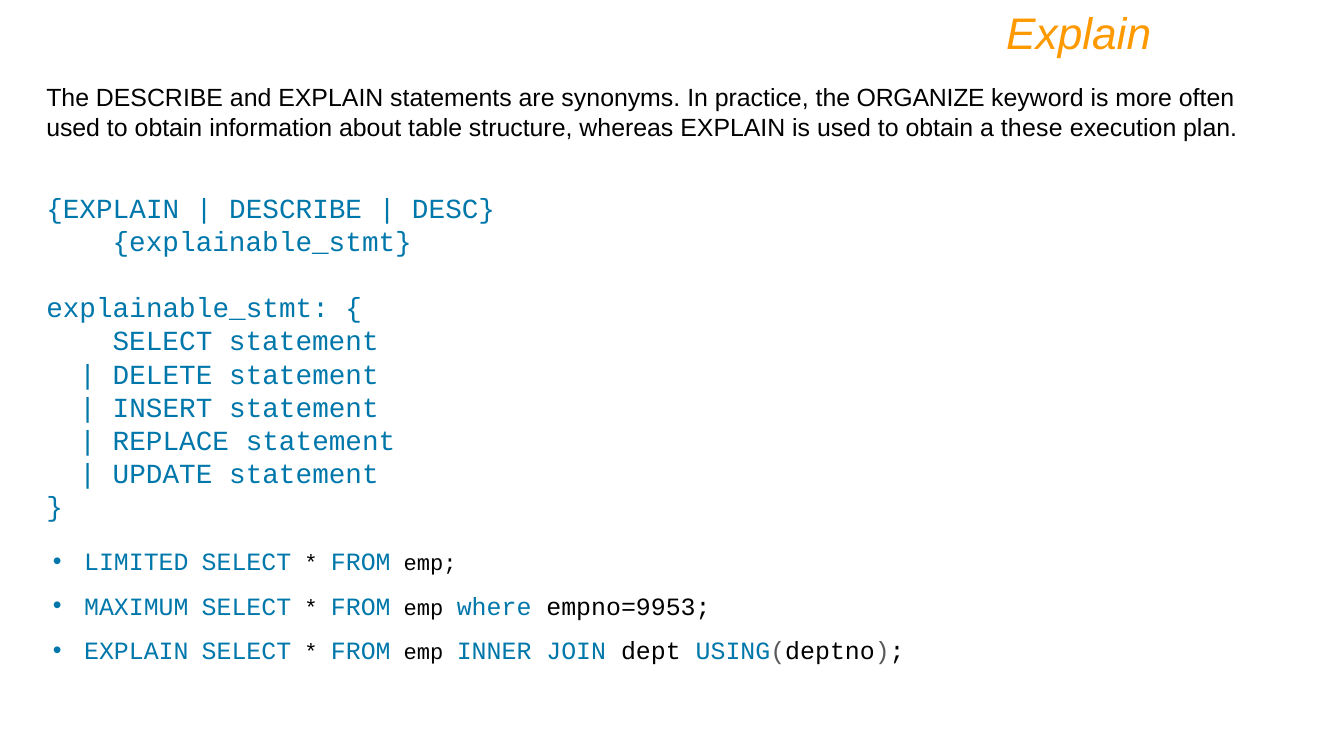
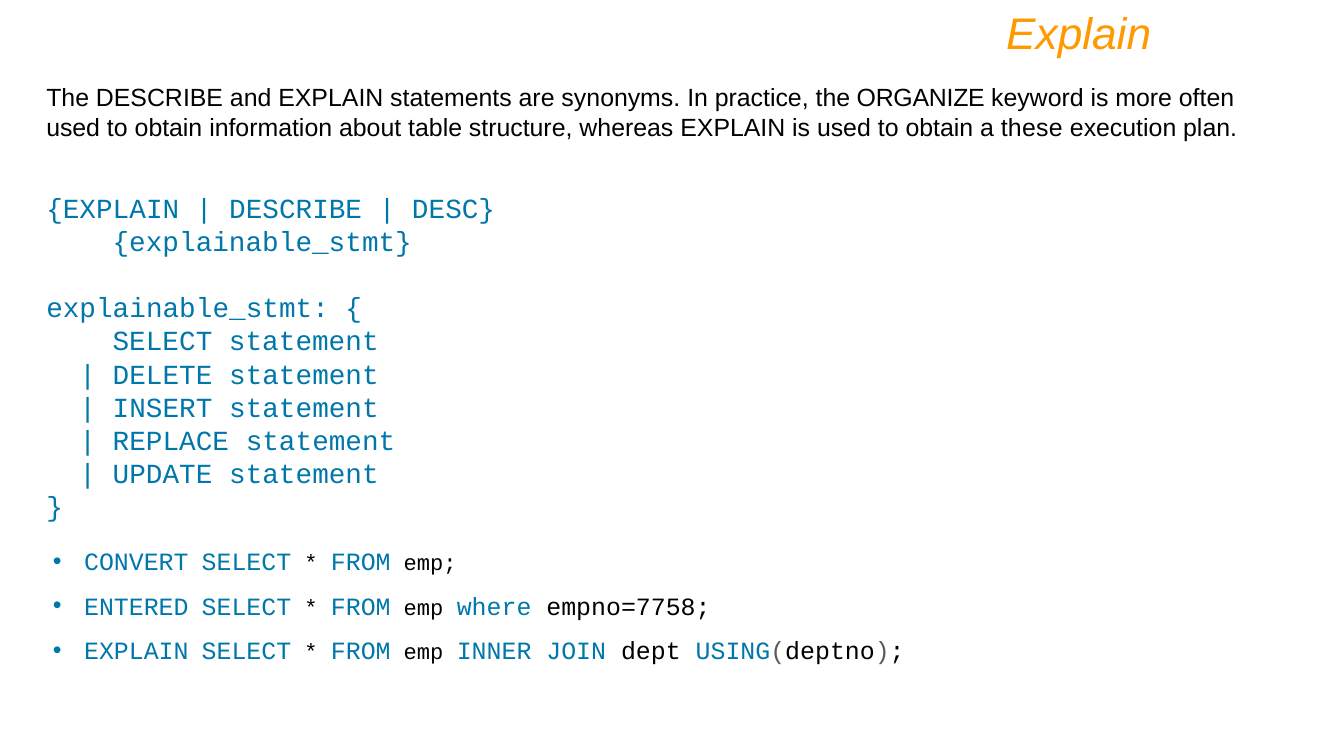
LIMITED: LIMITED -> CONVERT
MAXIMUM: MAXIMUM -> ENTERED
empno=9953: empno=9953 -> empno=7758
